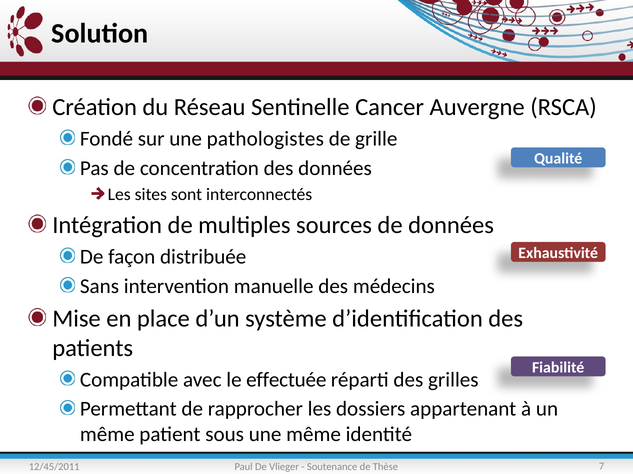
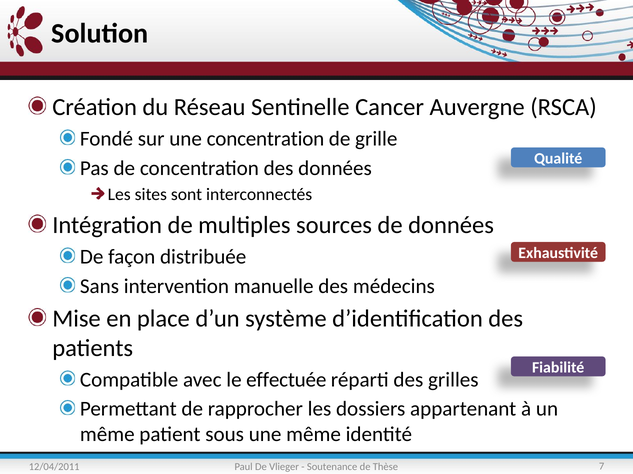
une pathologistes: pathologistes -> concentration
12/45/2011: 12/45/2011 -> 12/04/2011
